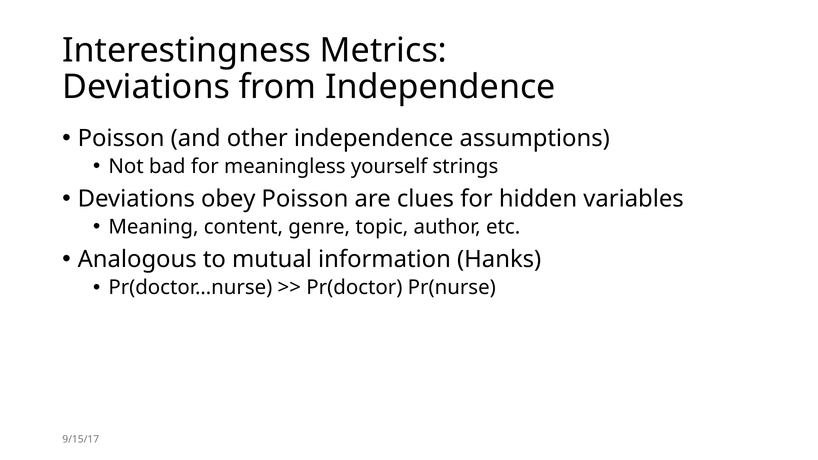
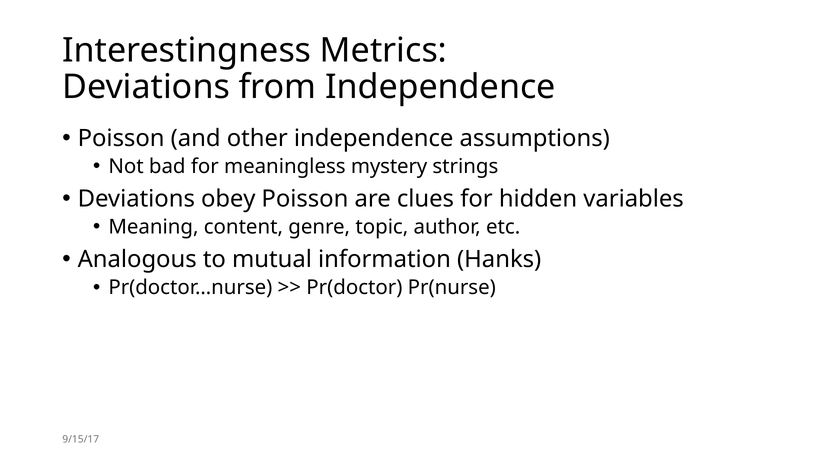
yourself: yourself -> mystery
